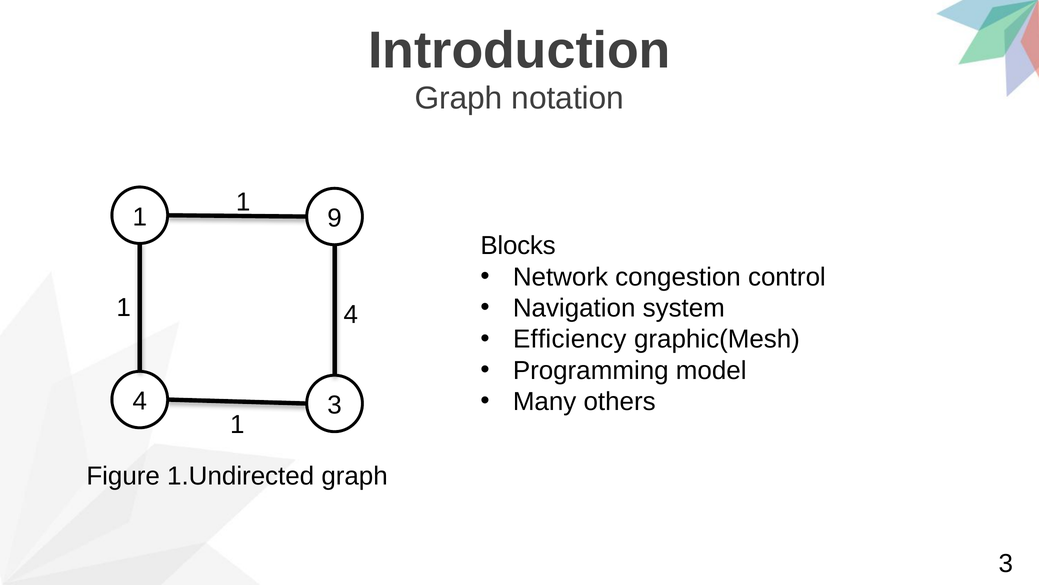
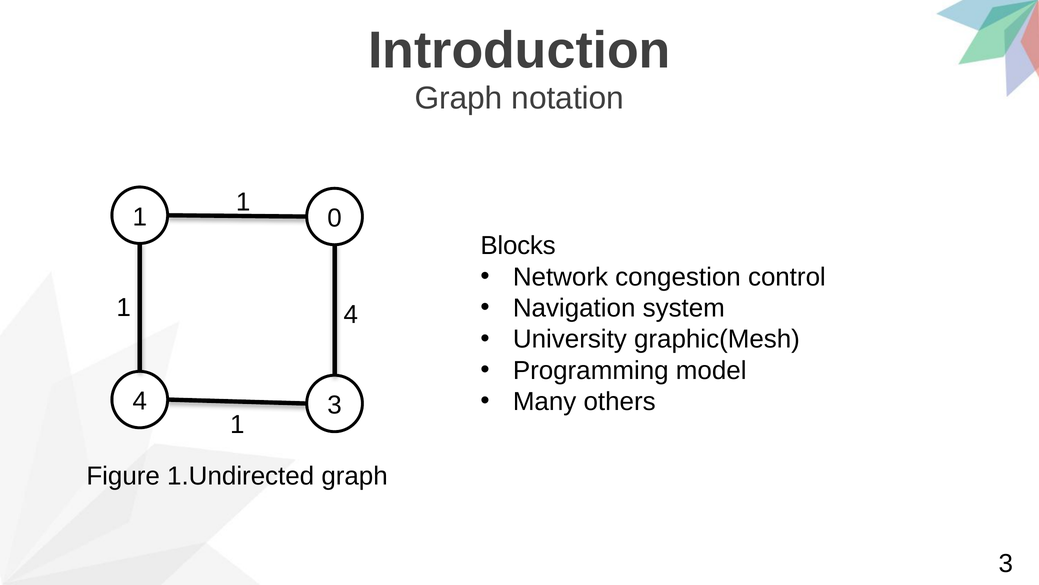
9: 9 -> 0
Efficiency: Efficiency -> University
